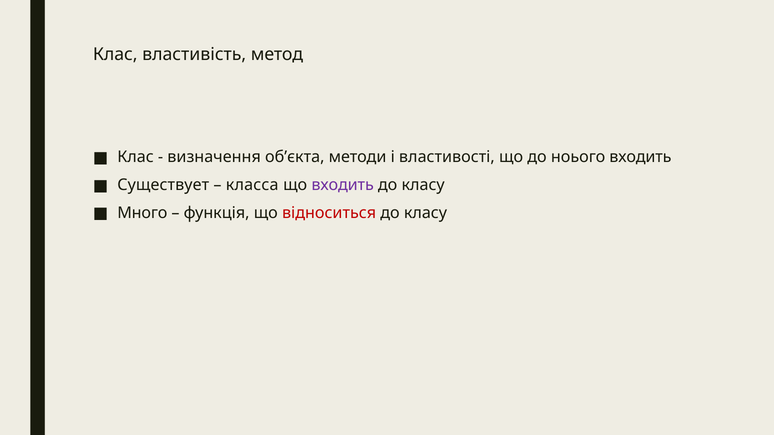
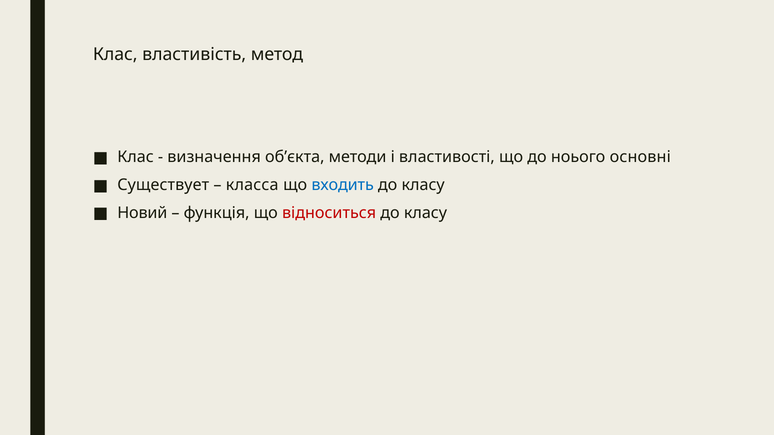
ноього входить: входить -> основні
входить at (343, 185) colour: purple -> blue
Много: Много -> Новий
